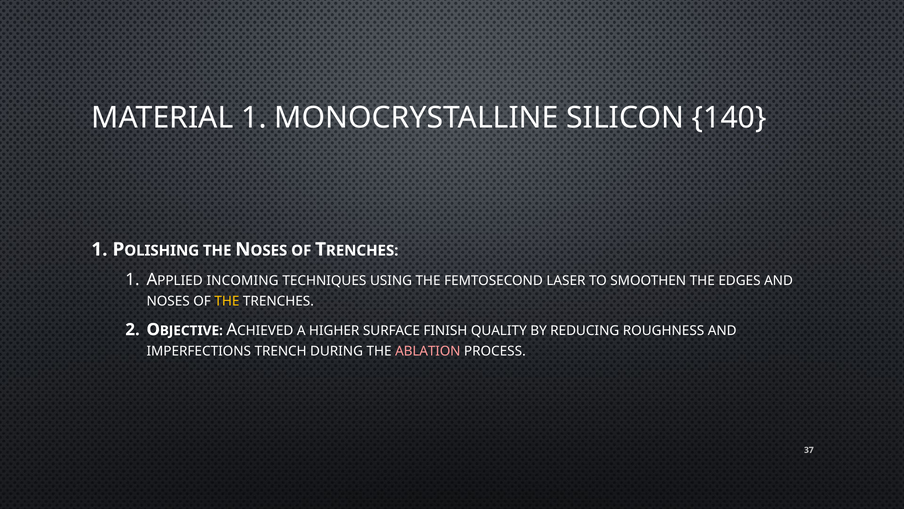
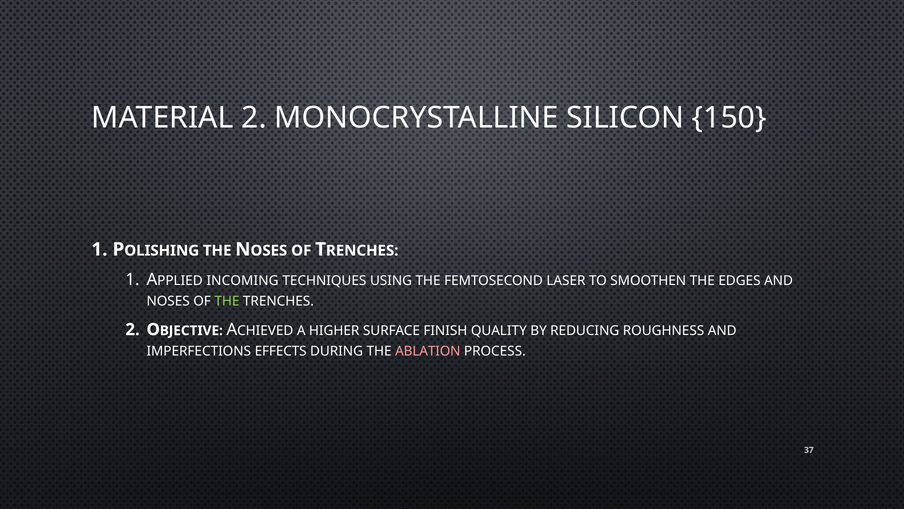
MATERIAL 1: 1 -> 2
140: 140 -> 150
THE at (227, 301) colour: yellow -> light green
TRENCH: TRENCH -> EFFECTS
